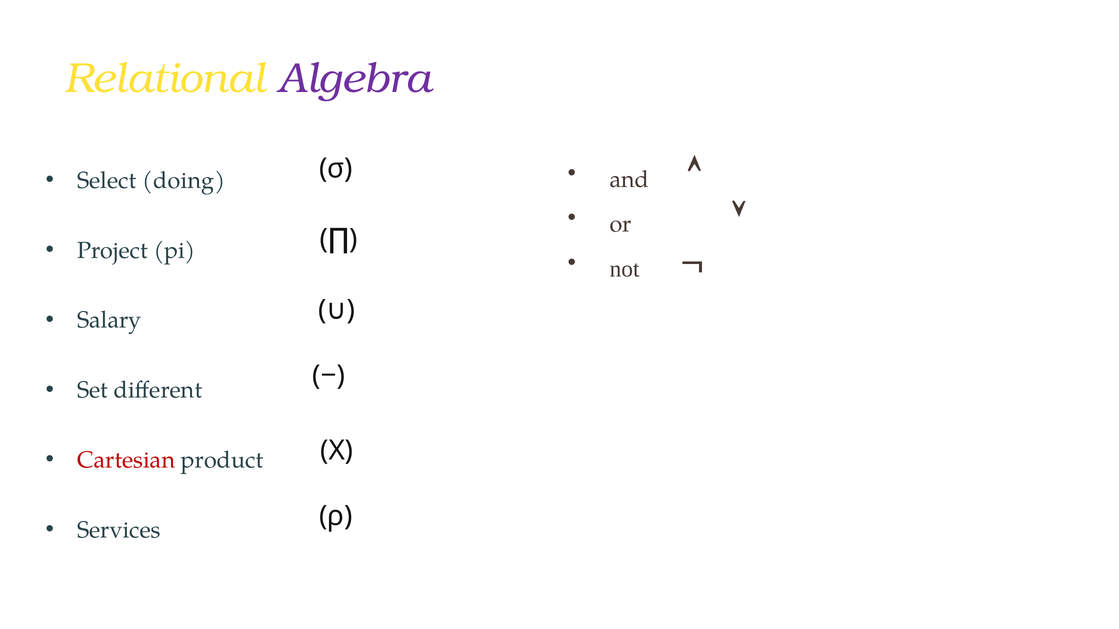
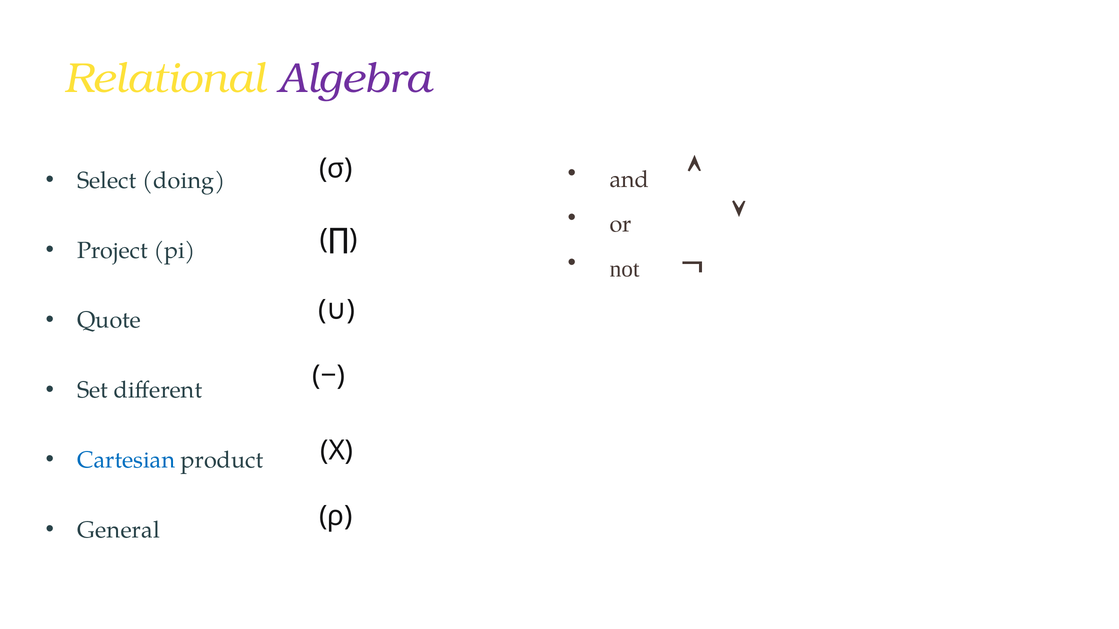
Salary: Salary -> Quote
Cartesian colour: red -> blue
Services: Services -> General
